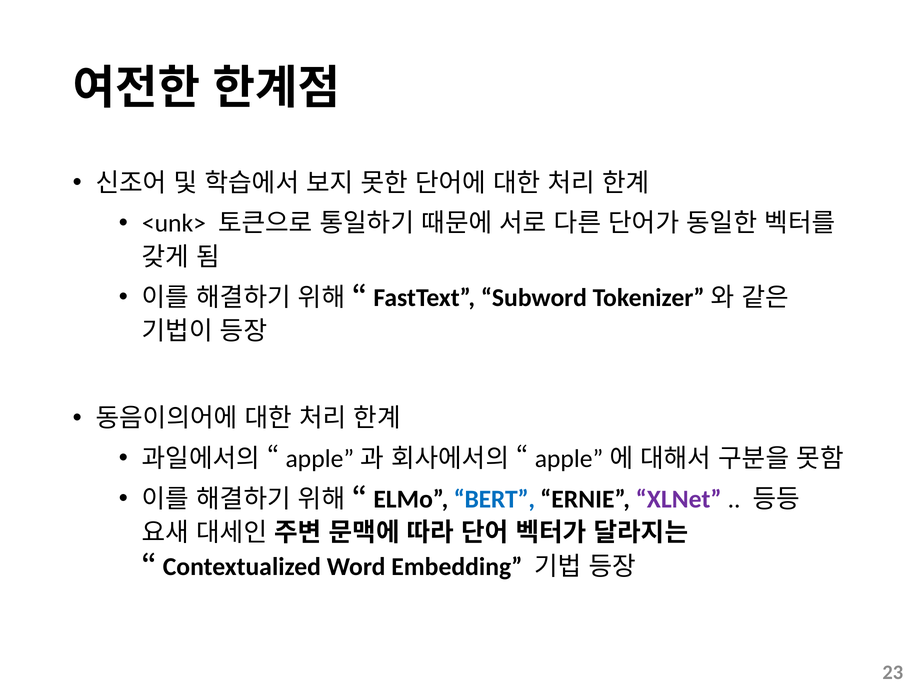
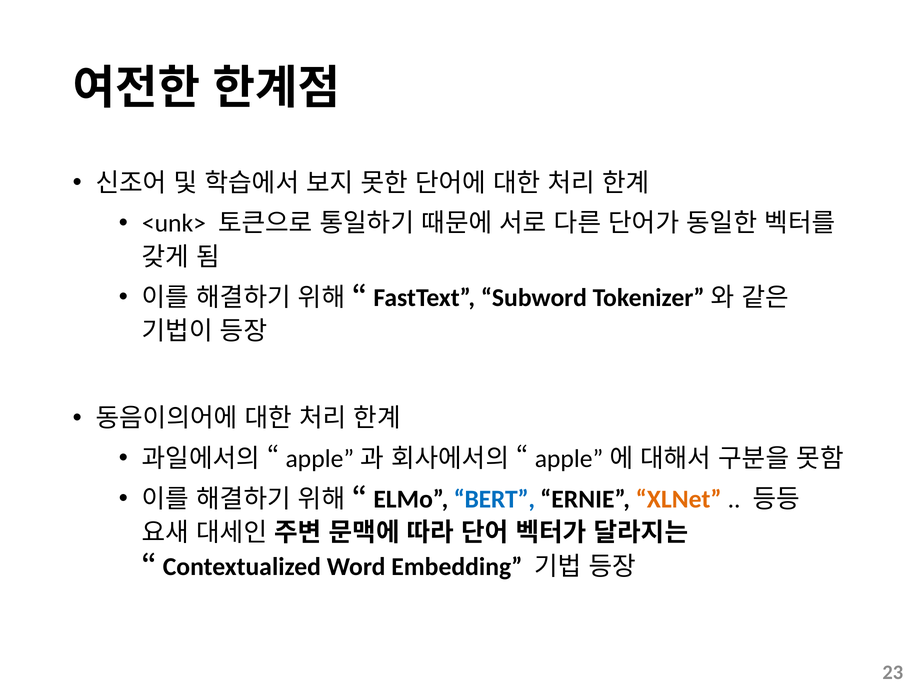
XLNet colour: purple -> orange
